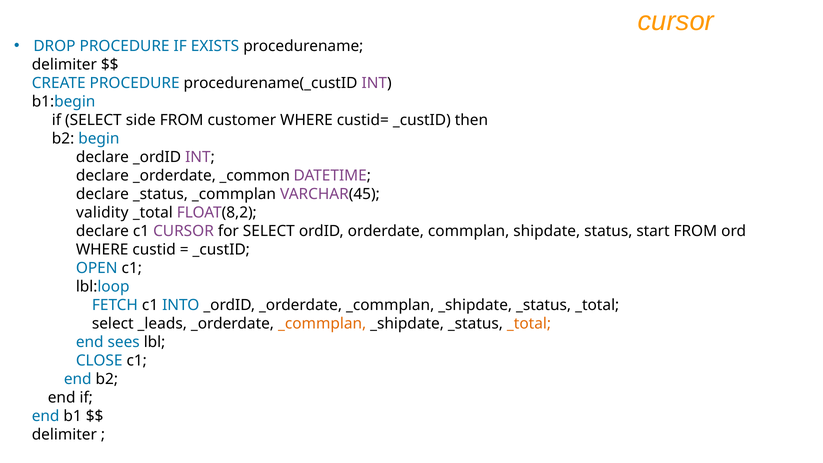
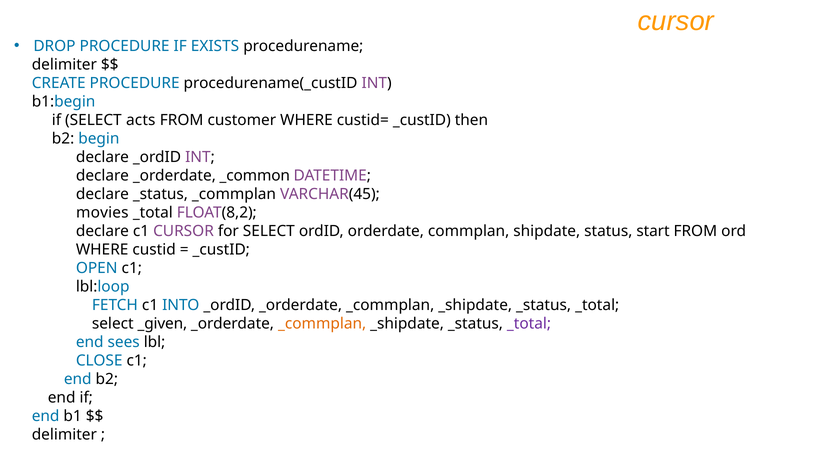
side: side -> acts
validity: validity -> movies
_leads: _leads -> _given
_total at (529, 324) colour: orange -> purple
